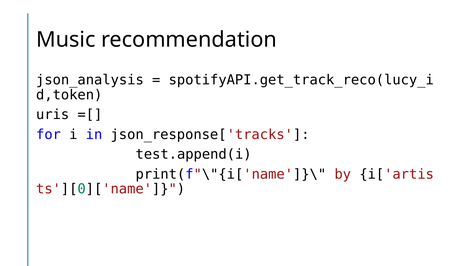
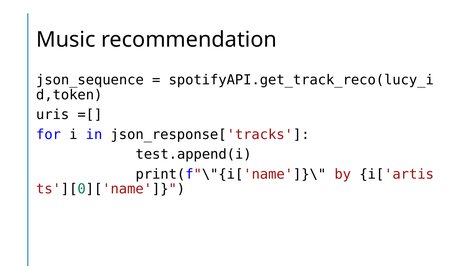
json_analysis: json_analysis -> json_sequence
